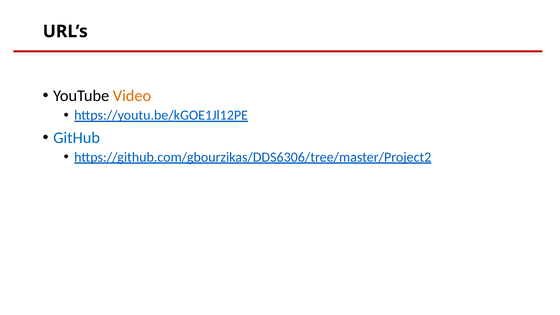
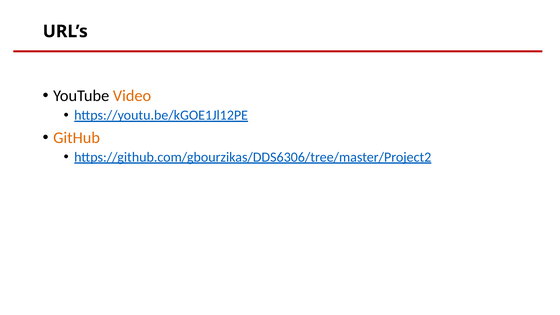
GitHub colour: blue -> orange
